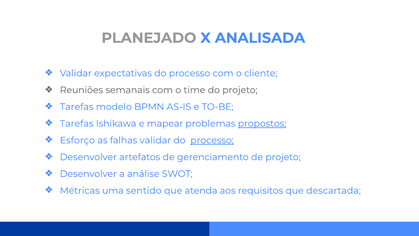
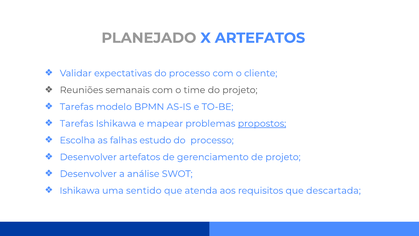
X ANALISADA: ANALISADA -> ARTEFATOS
Esforço: Esforço -> Escolha
falhas validar: validar -> estudo
processo at (212, 140) underline: present -> none
Métricas at (80, 190): Métricas -> Ishikawa
